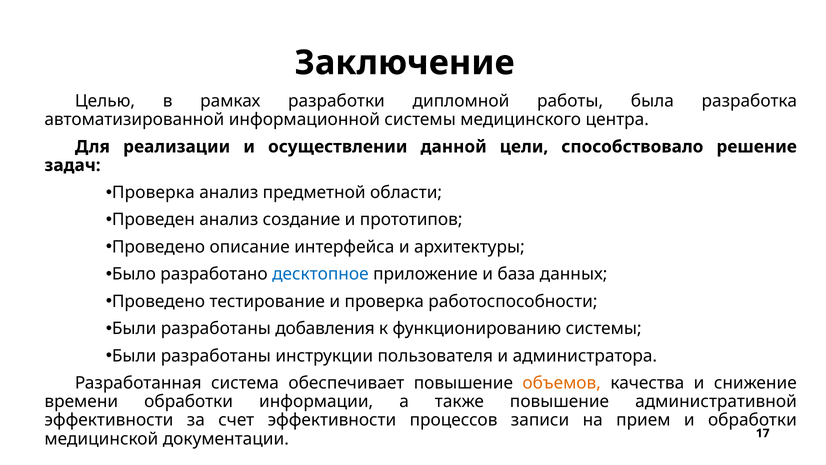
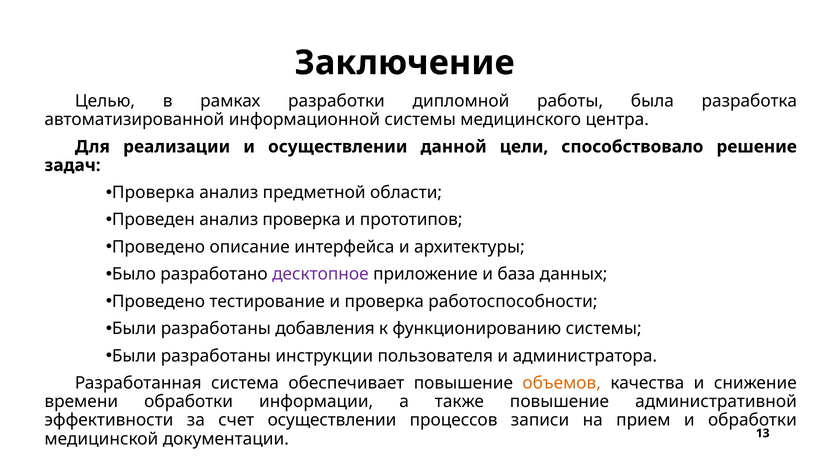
анализ создание: создание -> проверка
десктопное colour: blue -> purple
счет эффективности: эффективности -> осуществлении
17: 17 -> 13
